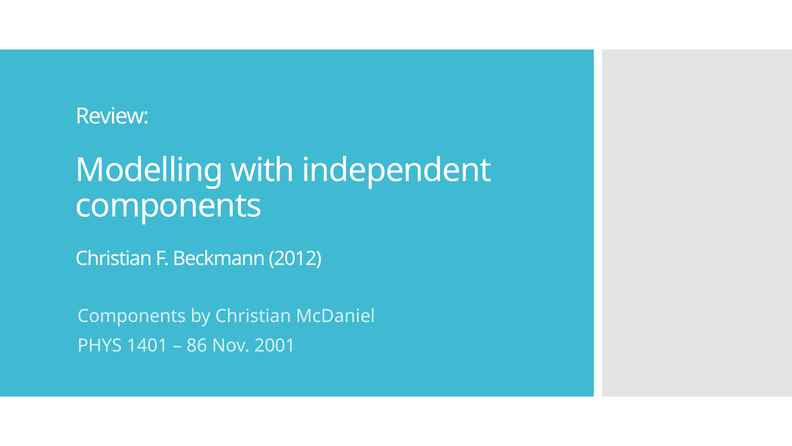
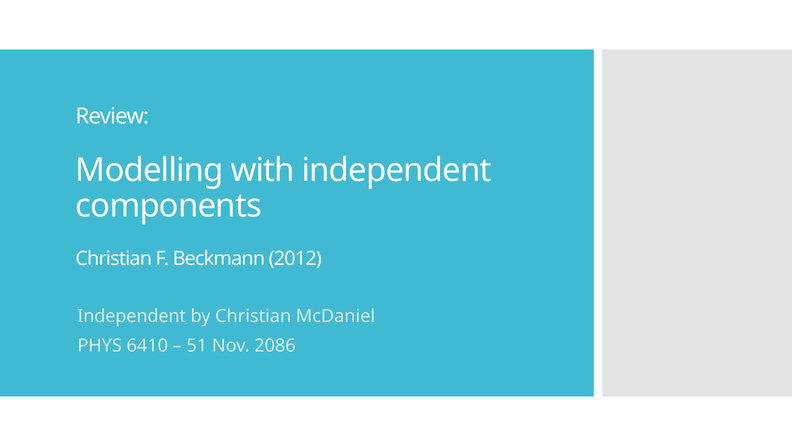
Components at (132, 316): Components -> Independent
1401: 1401 -> 6410
86: 86 -> 51
2001: 2001 -> 2086
